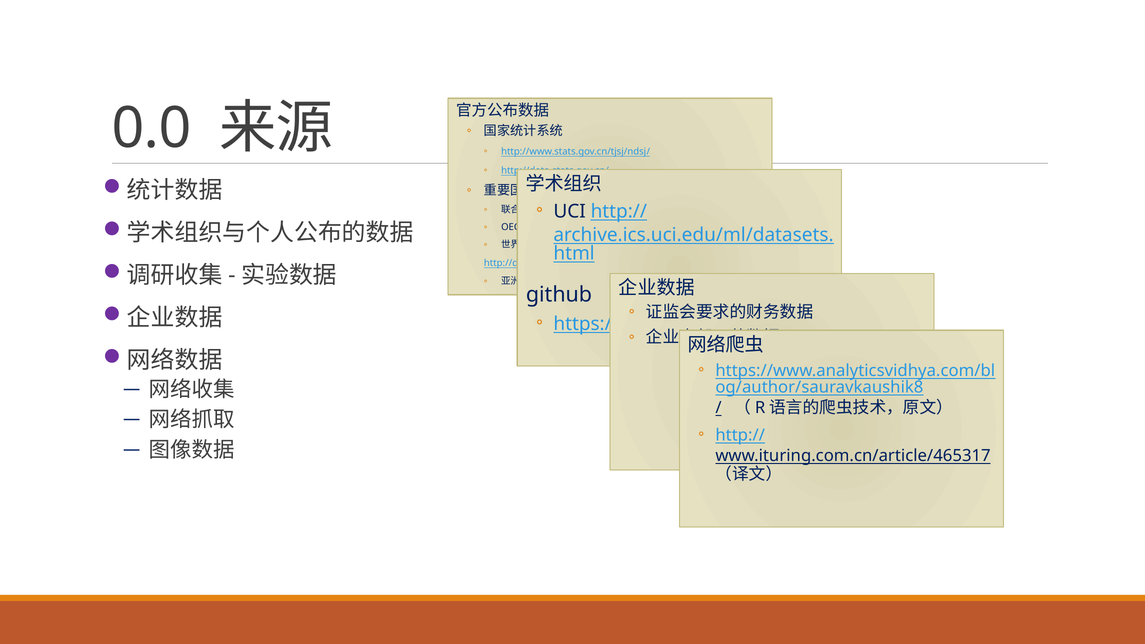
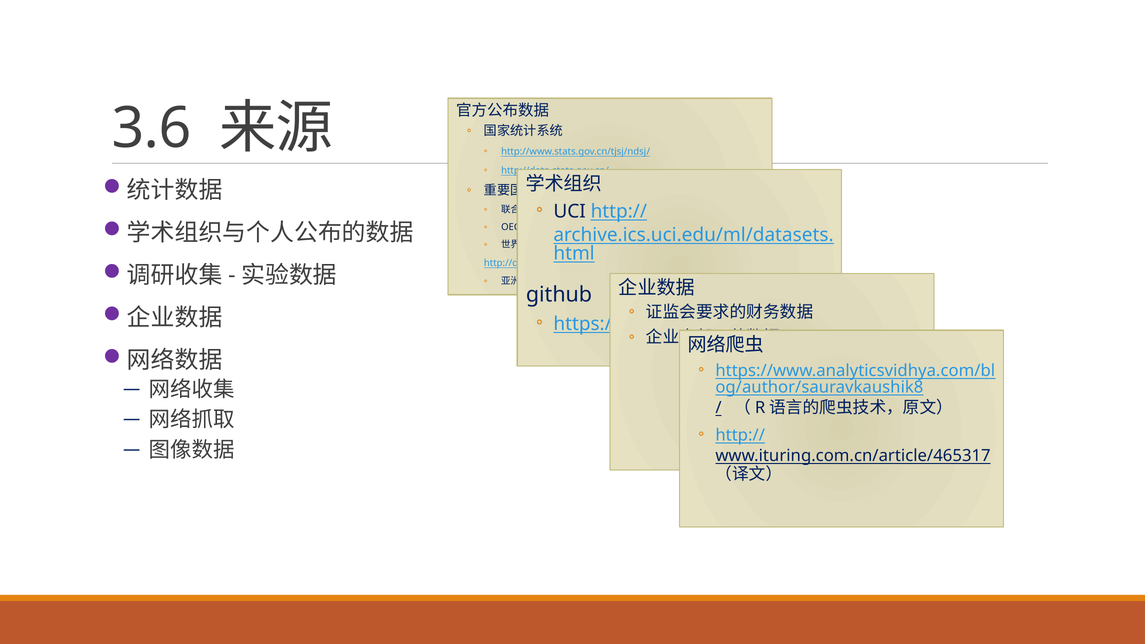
0.0: 0.0 -> 3.6
